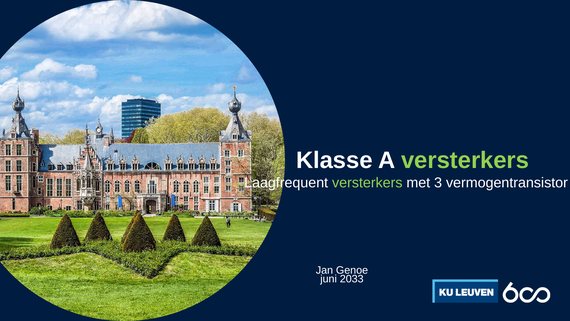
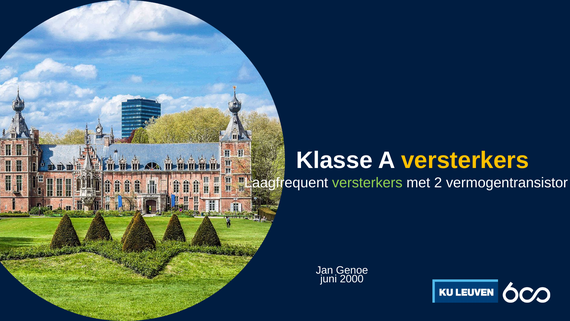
versterkers at (465, 160) colour: light green -> yellow
3: 3 -> 2
2033: 2033 -> 2000
